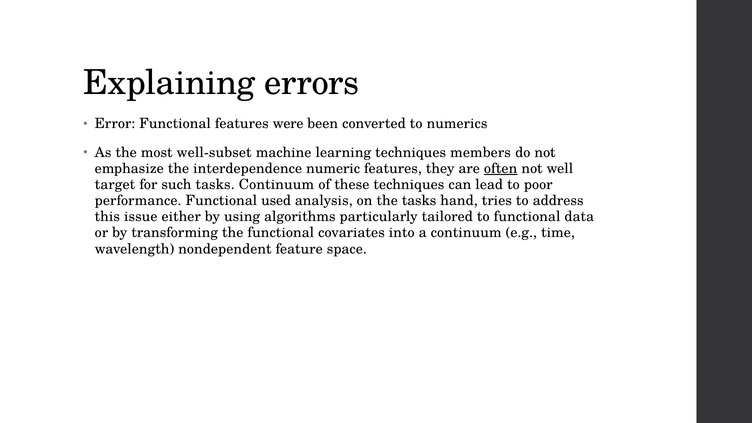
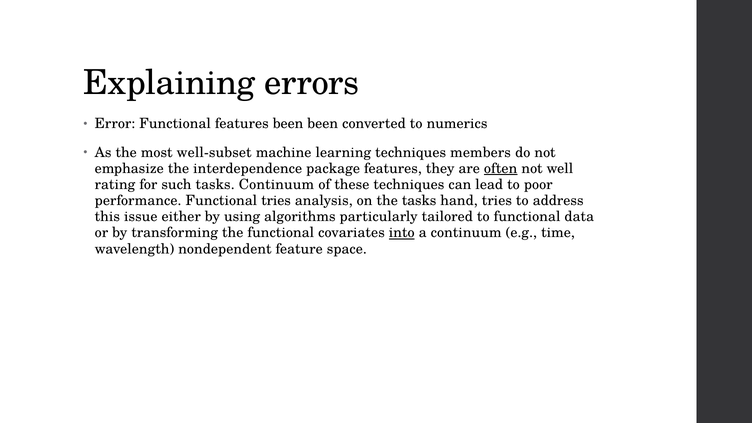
features were: were -> been
numeric: numeric -> package
target: target -> rating
Functional used: used -> tries
into underline: none -> present
